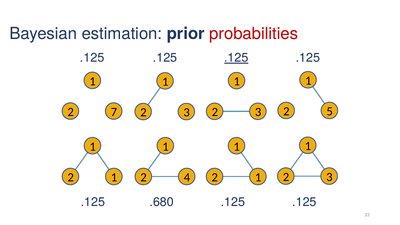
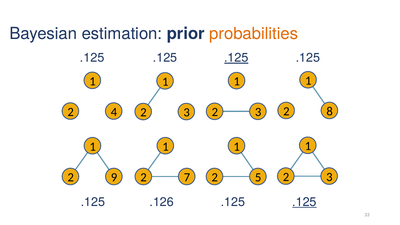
probabilities colour: red -> orange
5: 5 -> 8
7: 7 -> 4
1 at (114, 177): 1 -> 9
4: 4 -> 7
1 at (258, 177): 1 -> 5
.680: .680 -> .126
.125 at (304, 202) underline: none -> present
